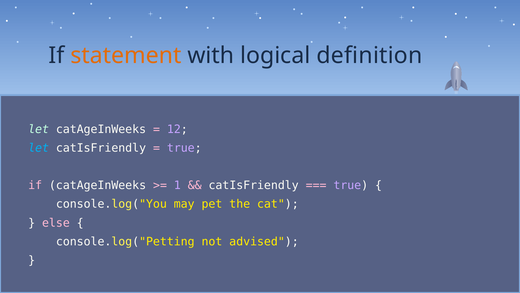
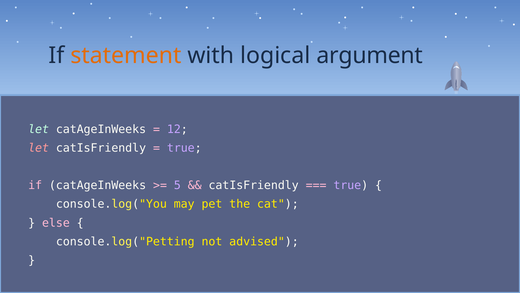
definition: definition -> argument
let at (39, 148) colour: light blue -> pink
1: 1 -> 5
